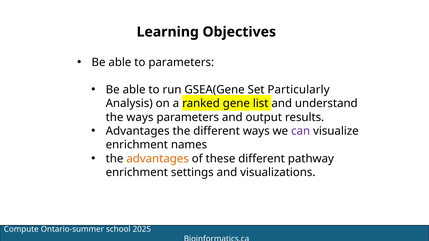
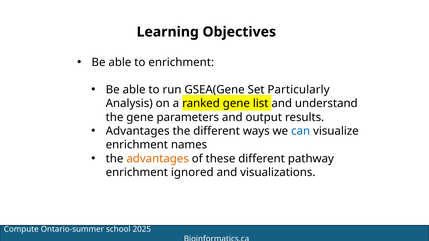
to parameters: parameters -> enrichment
the ways: ways -> gene
can colour: purple -> blue
settings: settings -> ignored
